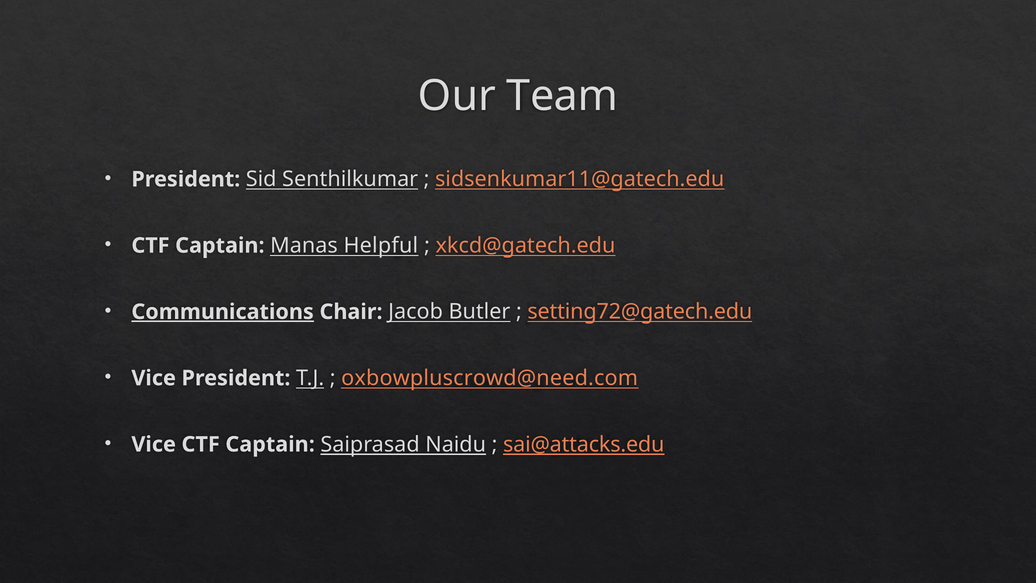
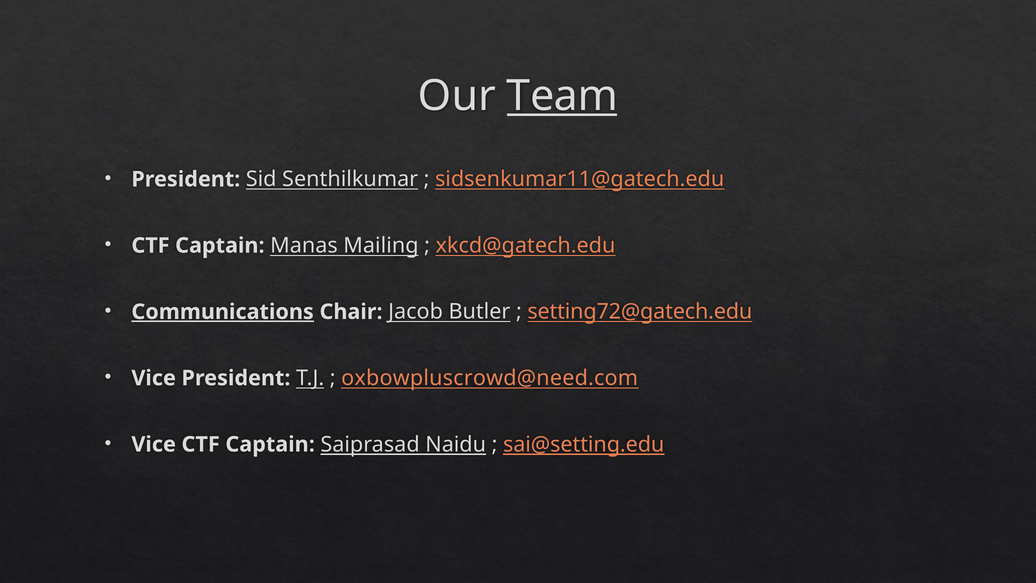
Team underline: none -> present
Helpful: Helpful -> Mailing
sai@attacks.edu: sai@attacks.edu -> sai@setting.edu
